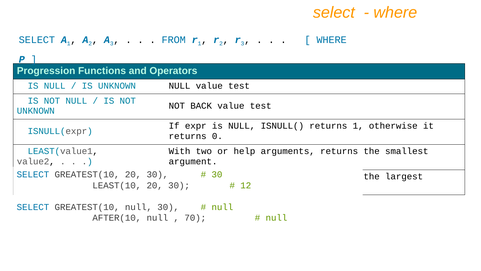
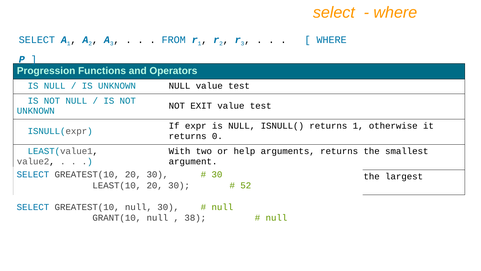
BACK: BACK -> EXIT
12: 12 -> 52
AFTER(10: AFTER(10 -> GRANT(10
70: 70 -> 38
